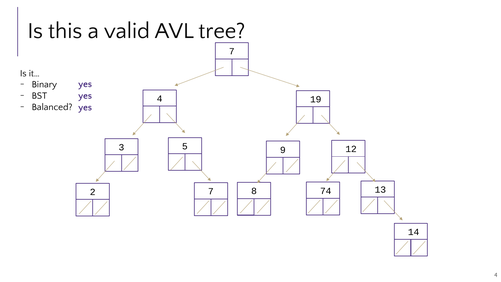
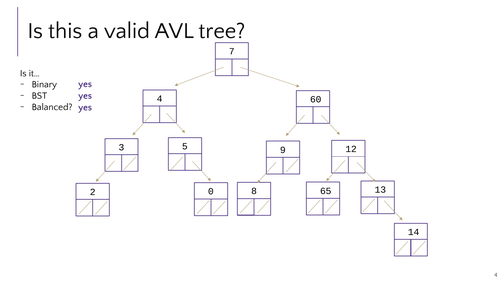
19: 19 -> 60
74: 74 -> 65
2 7: 7 -> 0
